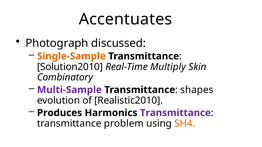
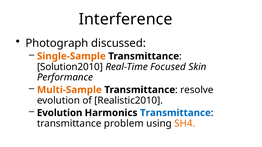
Accentuates: Accentuates -> Interference
Multiply: Multiply -> Focused
Combinatory: Combinatory -> Performance
Multi-Sample colour: purple -> orange
shapes: shapes -> resolve
Produces at (60, 113): Produces -> Evolution
Transmittance at (175, 113) colour: purple -> blue
